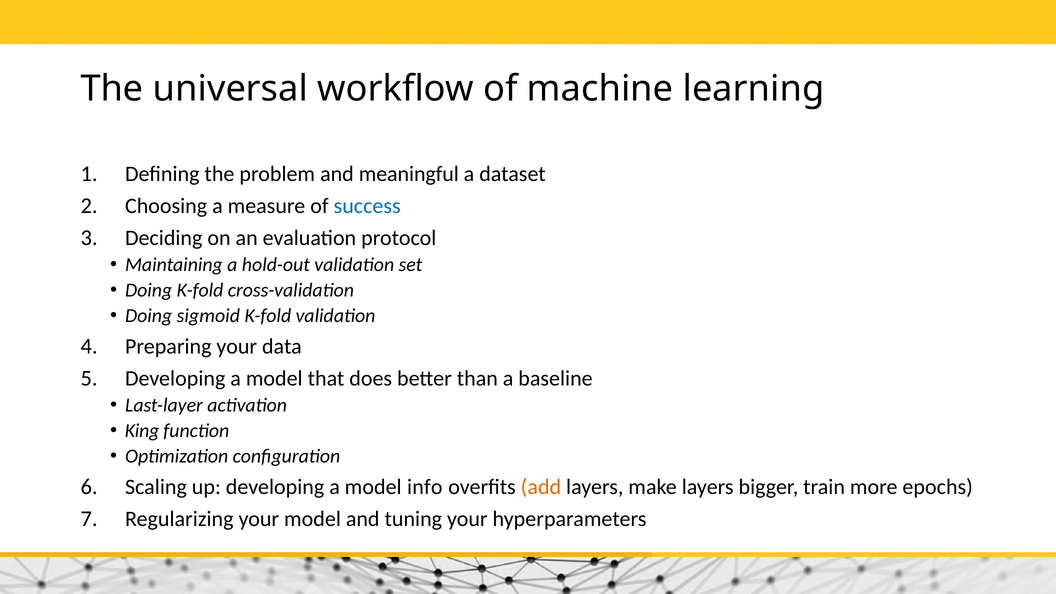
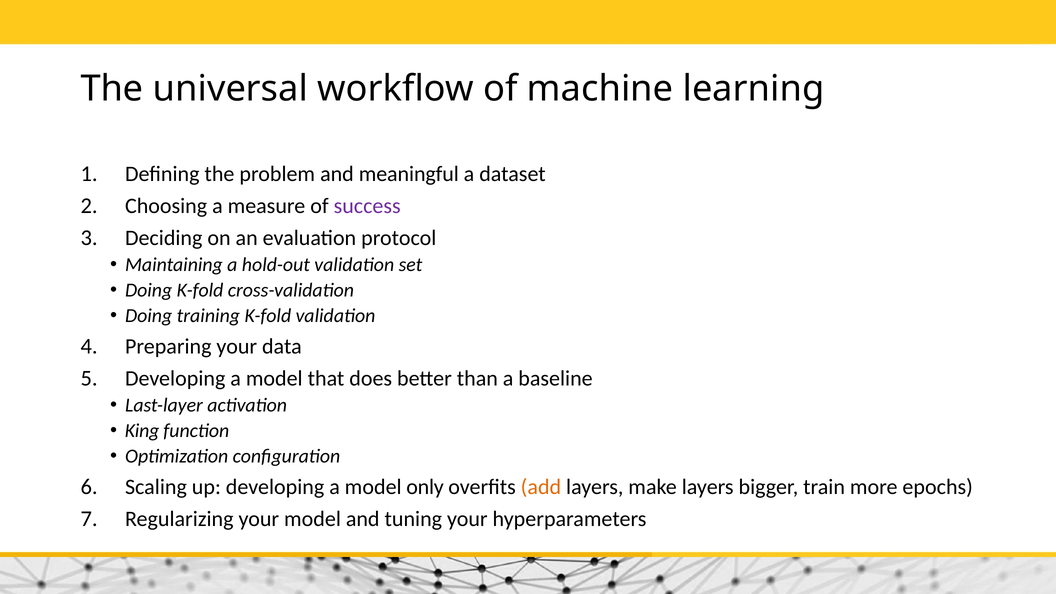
success colour: blue -> purple
sigmoid: sigmoid -> training
info: info -> only
